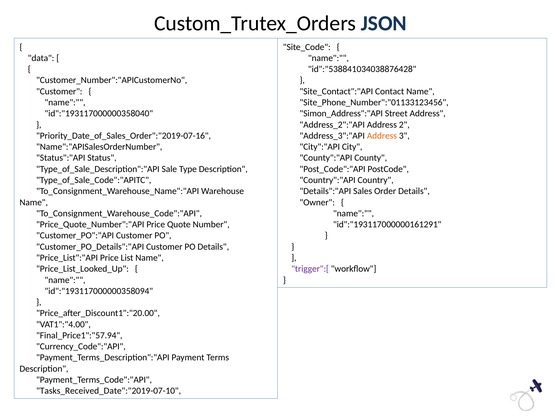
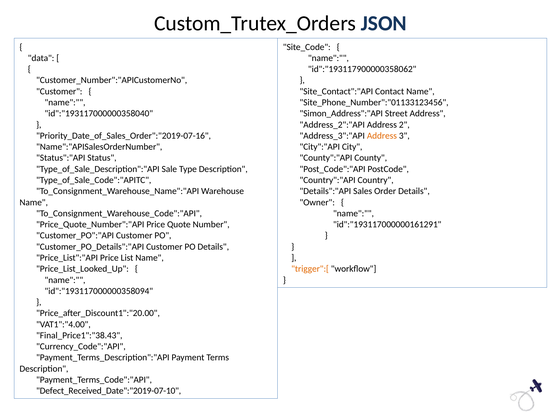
id":"538841034038876428: id":"538841034038876428 -> id":"193117900000358062
trigger":[ colour: purple -> orange
Final_Price1":"57.94: Final_Price1":"57.94 -> Final_Price1":"38.43
Tasks_Received_Date":"2019-07-10: Tasks_Received_Date":"2019-07-10 -> Defect_Received_Date":"2019-07-10
